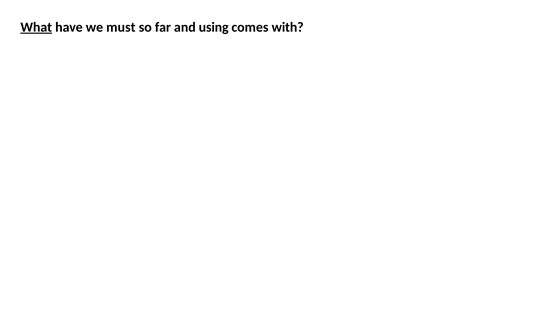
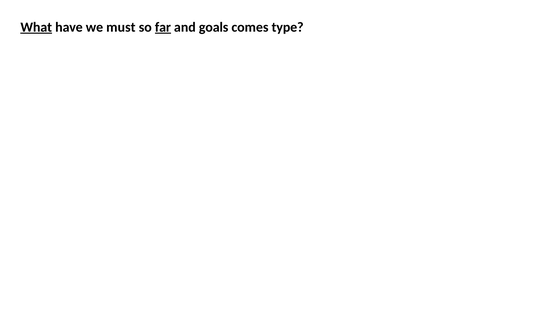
far underline: none -> present
using: using -> goals
with: with -> type
